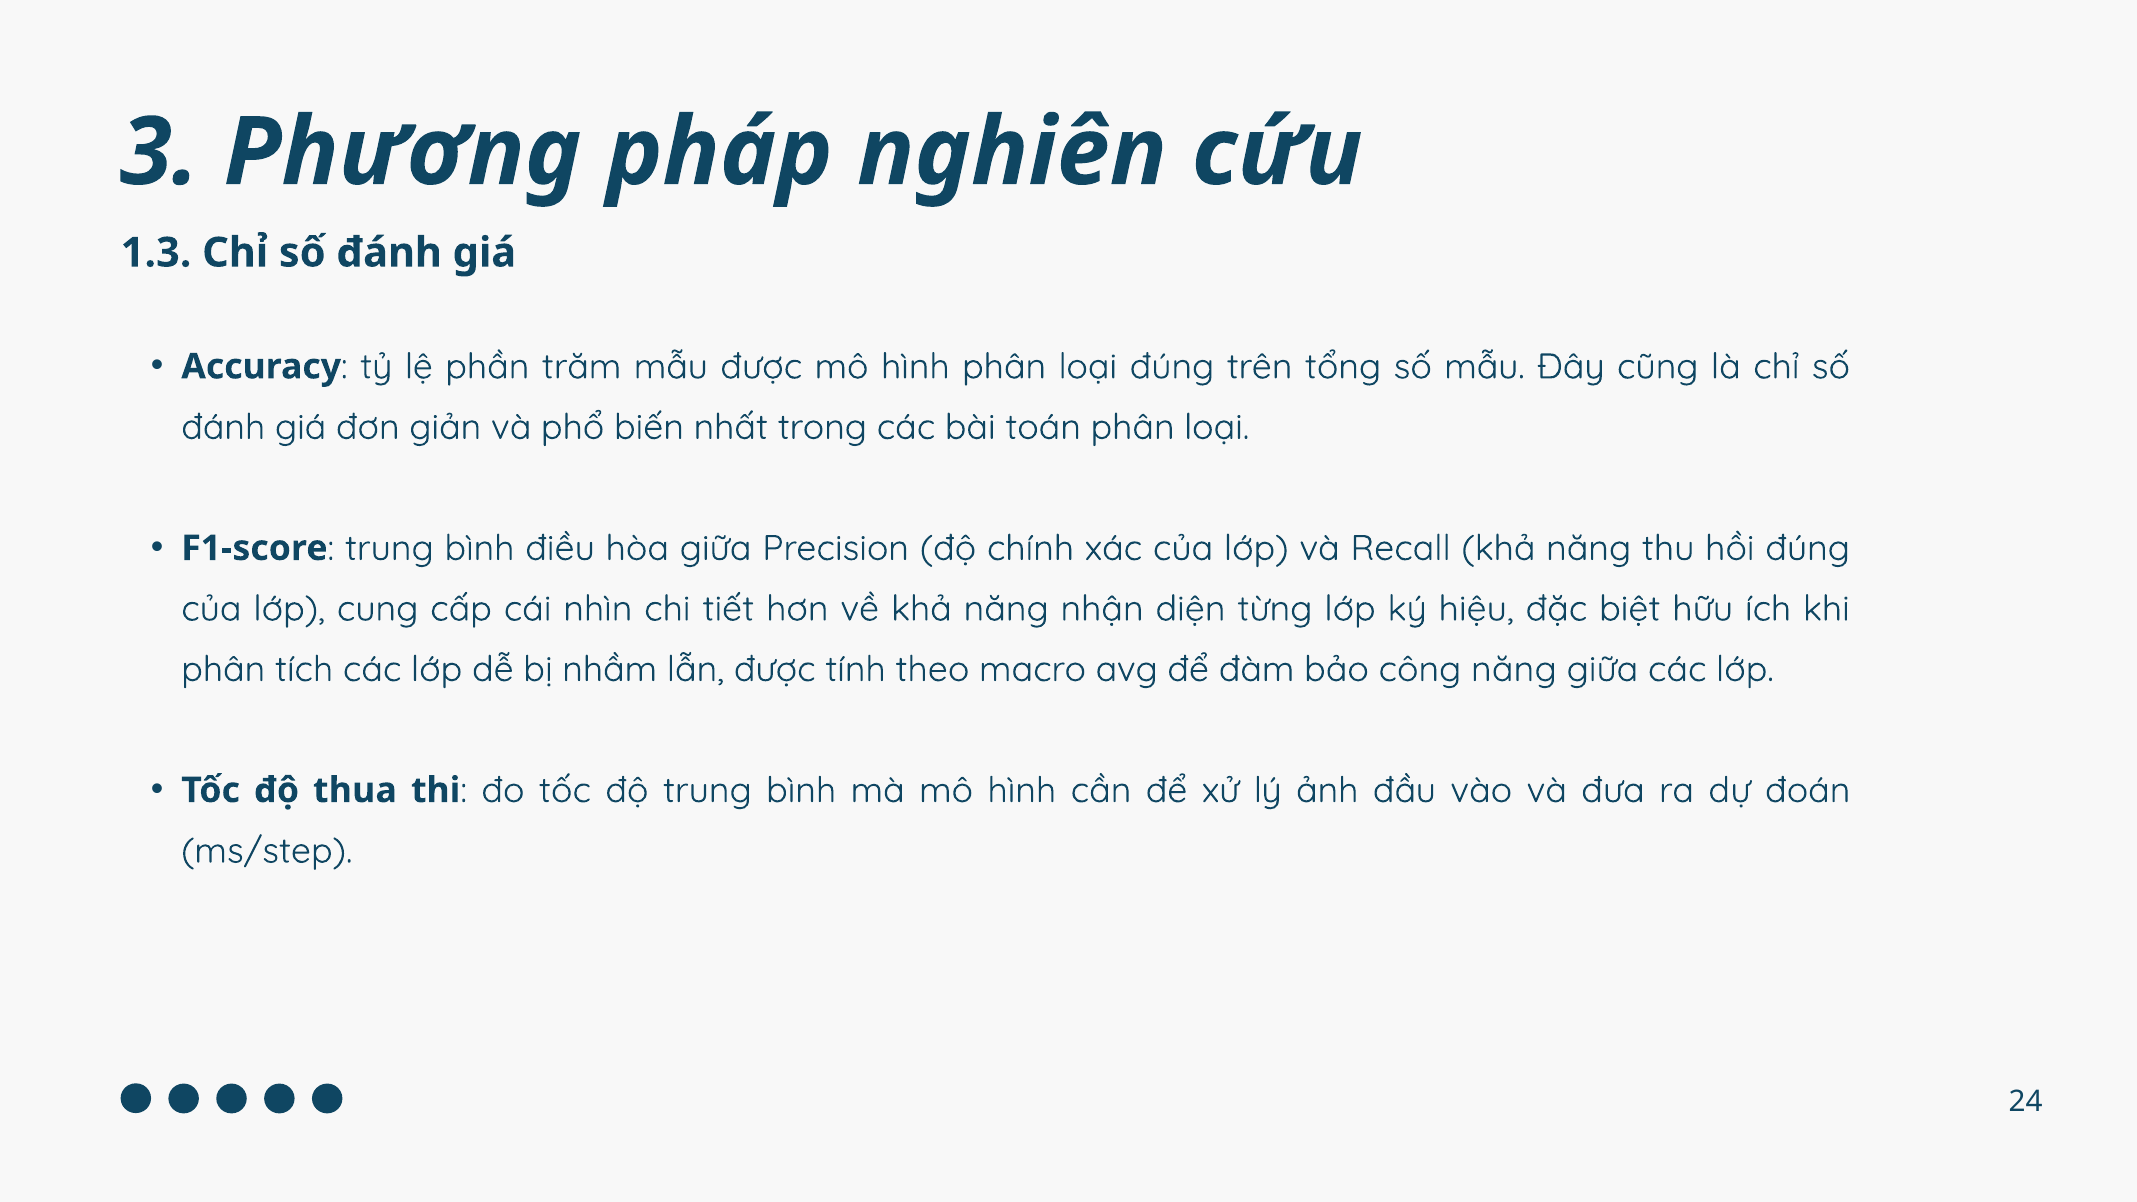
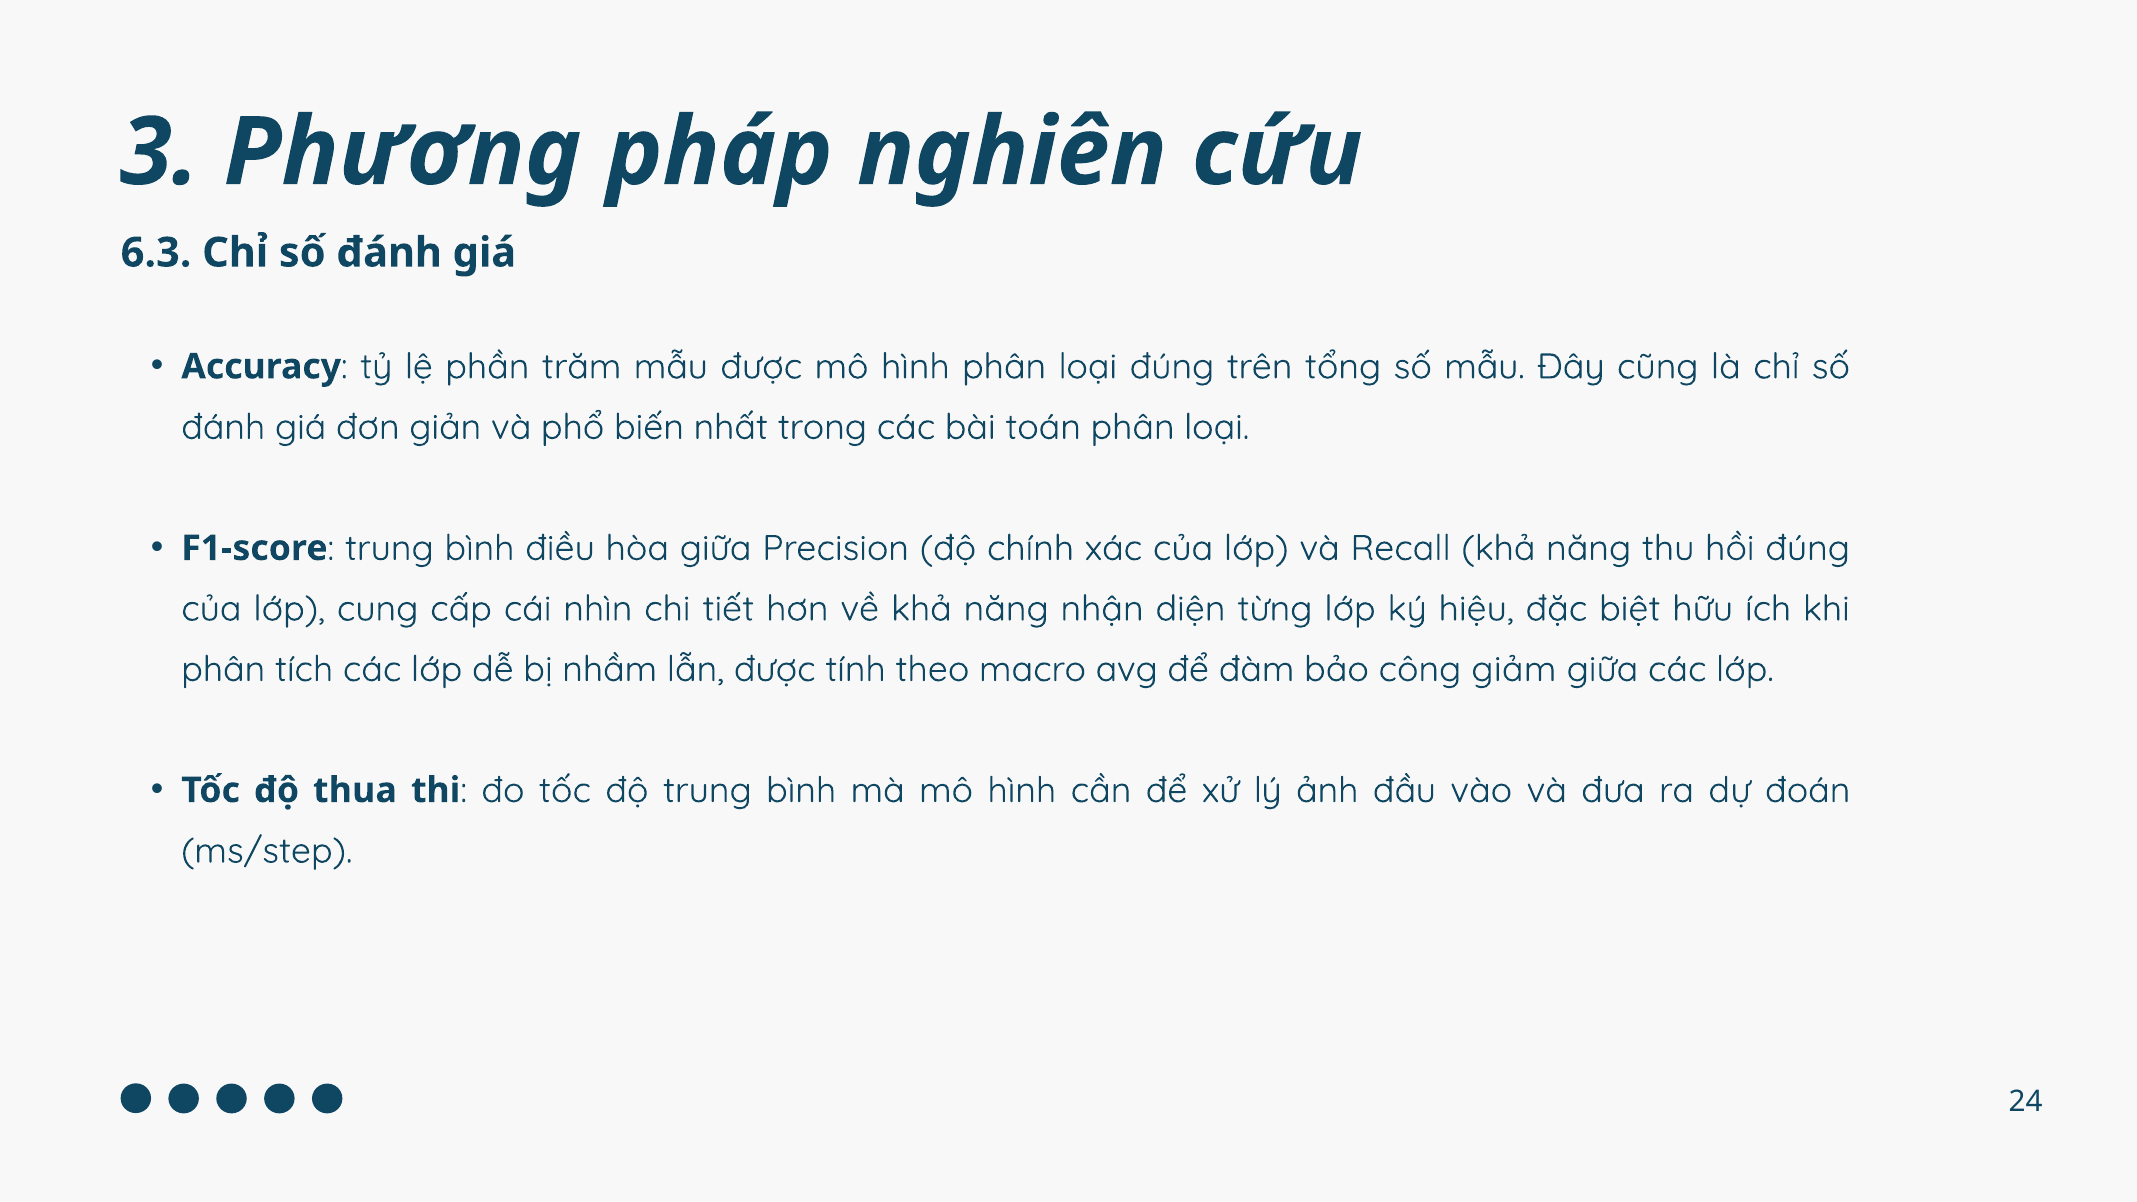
1.3: 1.3 -> 6.3
công năng: năng -> giảm
